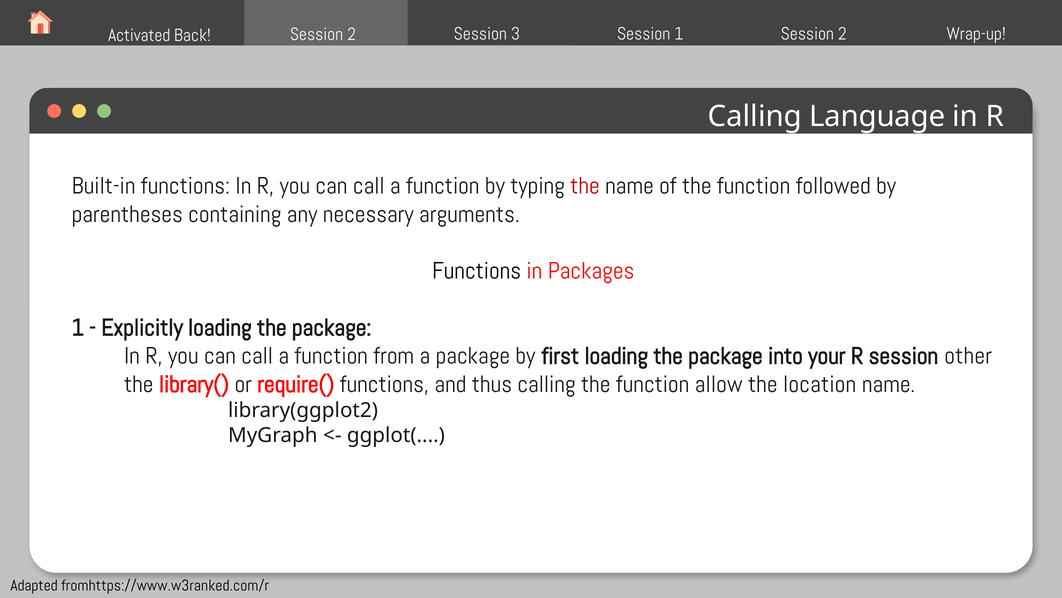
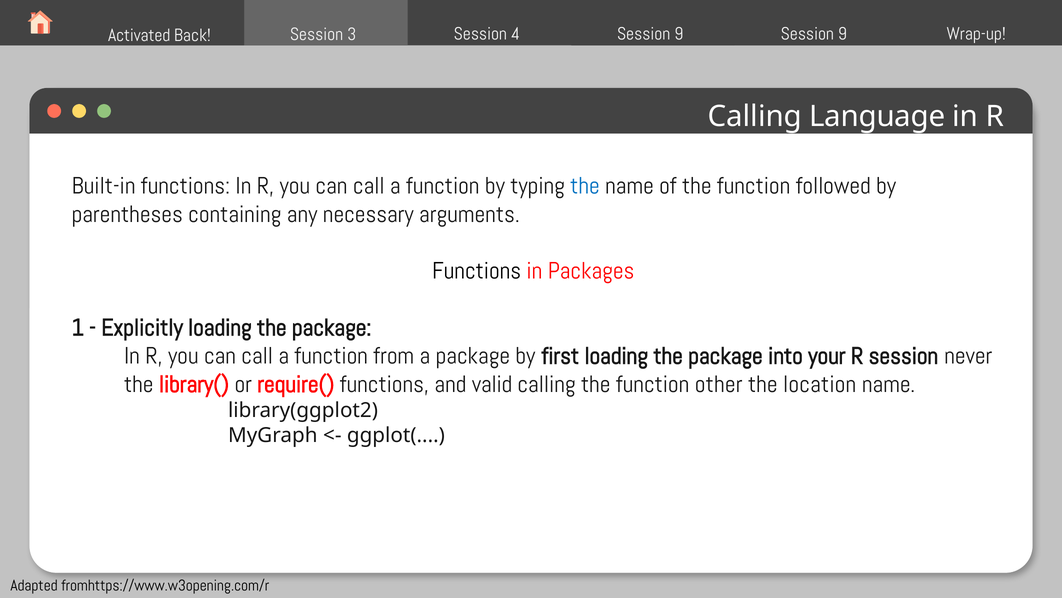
2 at (352, 34): 2 -> 3
3: 3 -> 4
1 at (679, 34): 1 -> 9
2 at (842, 34): 2 -> 9
the at (585, 186) colour: red -> blue
other: other -> never
thus: thus -> valid
allow: allow -> other
fromhttps://www.w3ranked.com/r: fromhttps://www.w3ranked.com/r -> fromhttps://www.w3opening.com/r
